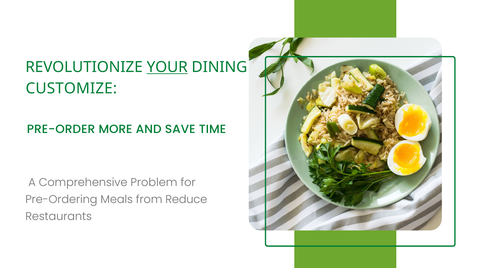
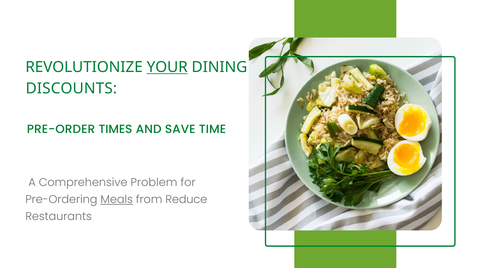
CUSTOMIZE: CUSTOMIZE -> DISCOUNTS
MORE: MORE -> TIMES
Meals underline: none -> present
